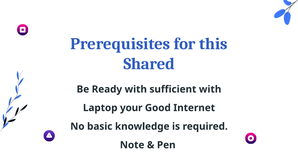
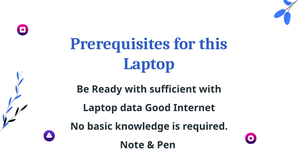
Shared at (149, 64): Shared -> Laptop
your: your -> data
